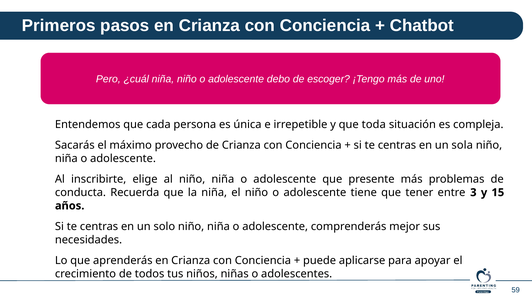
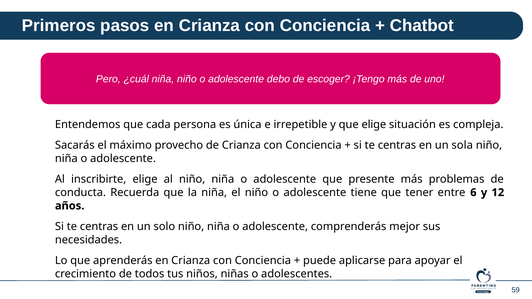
que toda: toda -> elige
3: 3 -> 6
15: 15 -> 12
